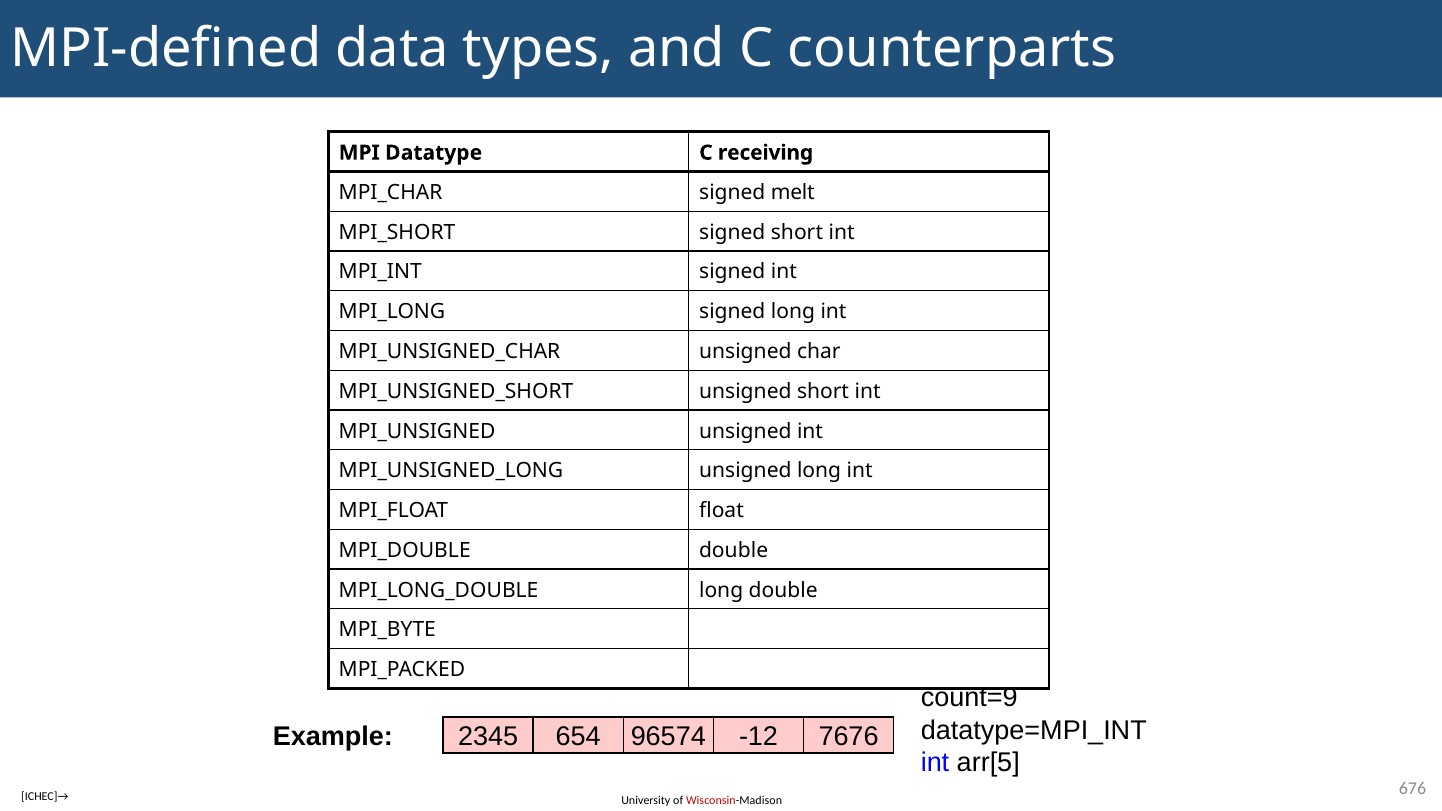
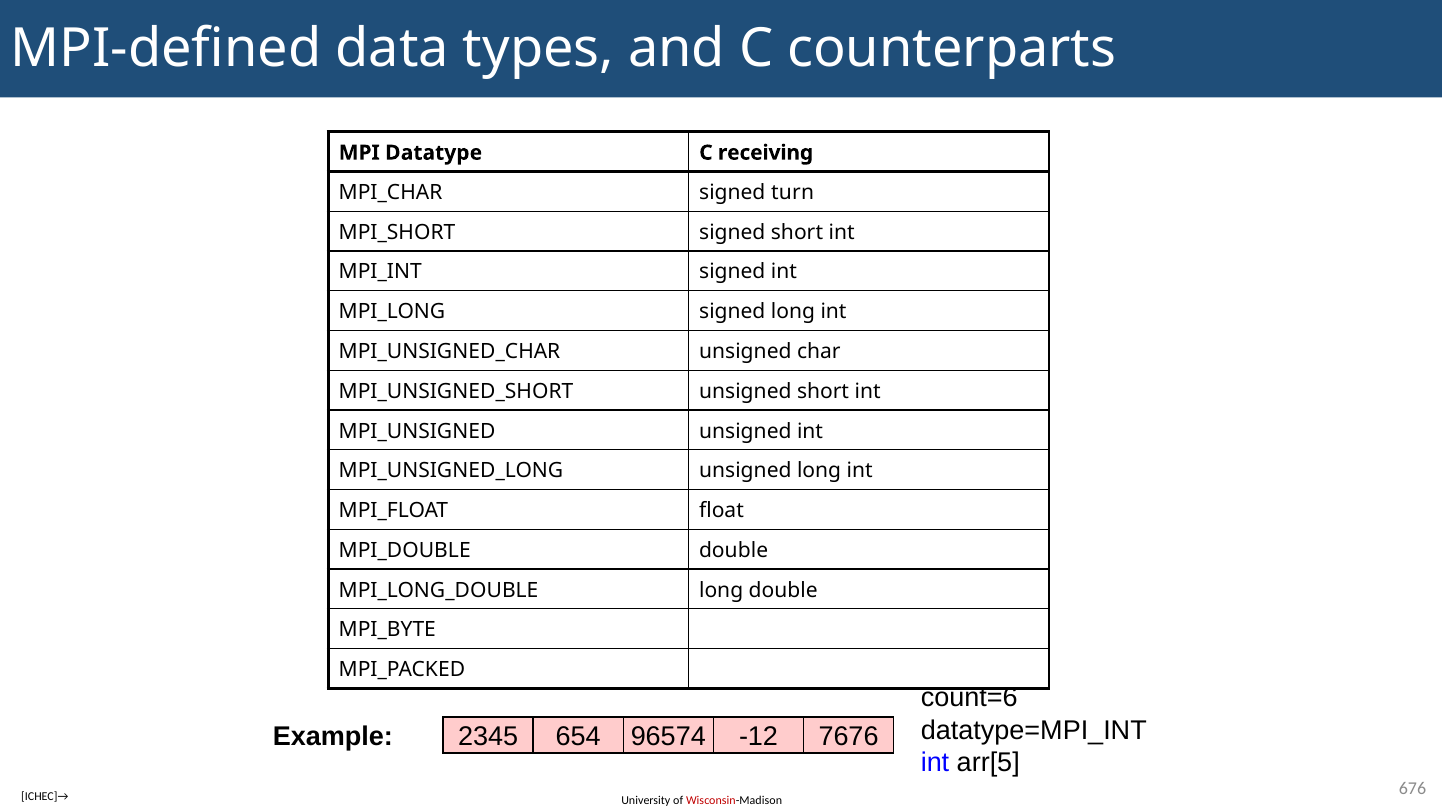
melt: melt -> turn
count=9: count=9 -> count=6
